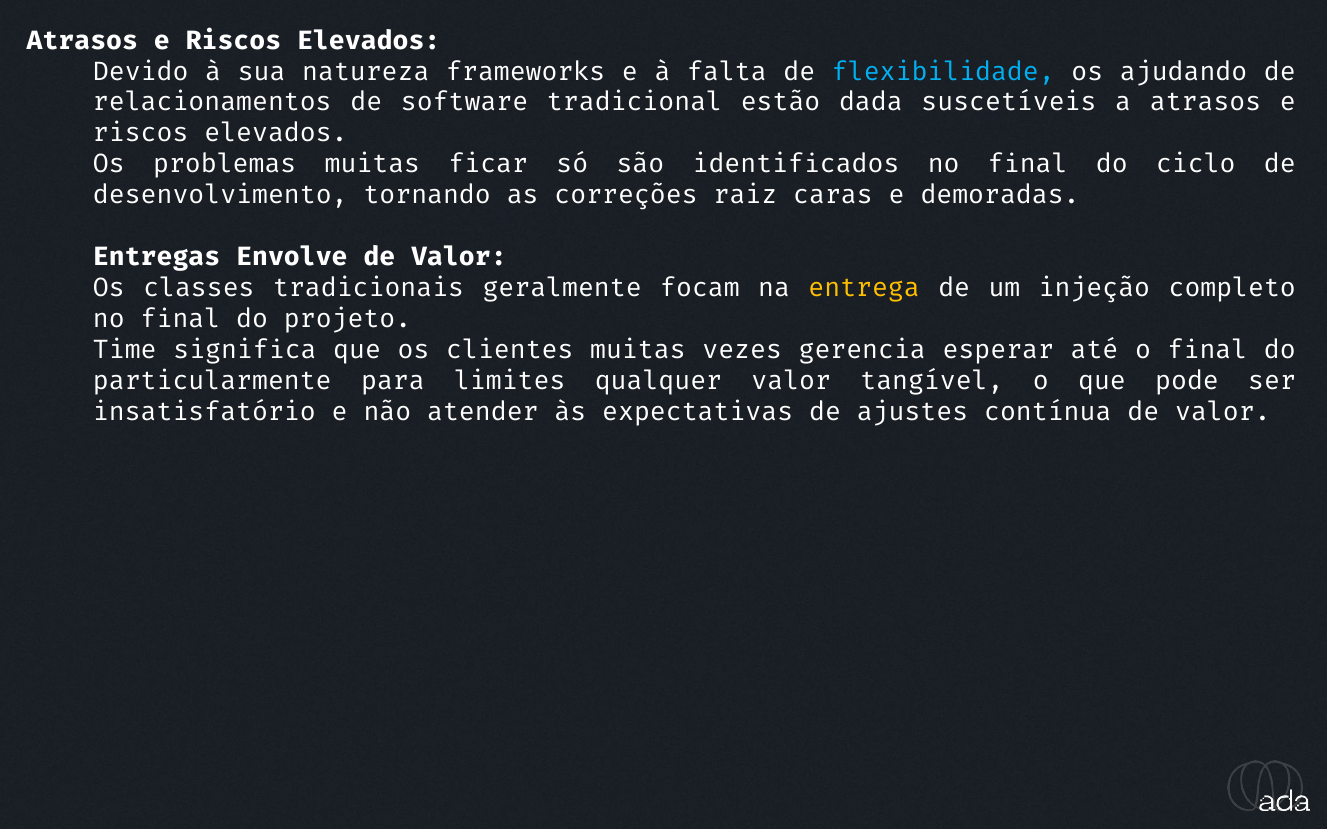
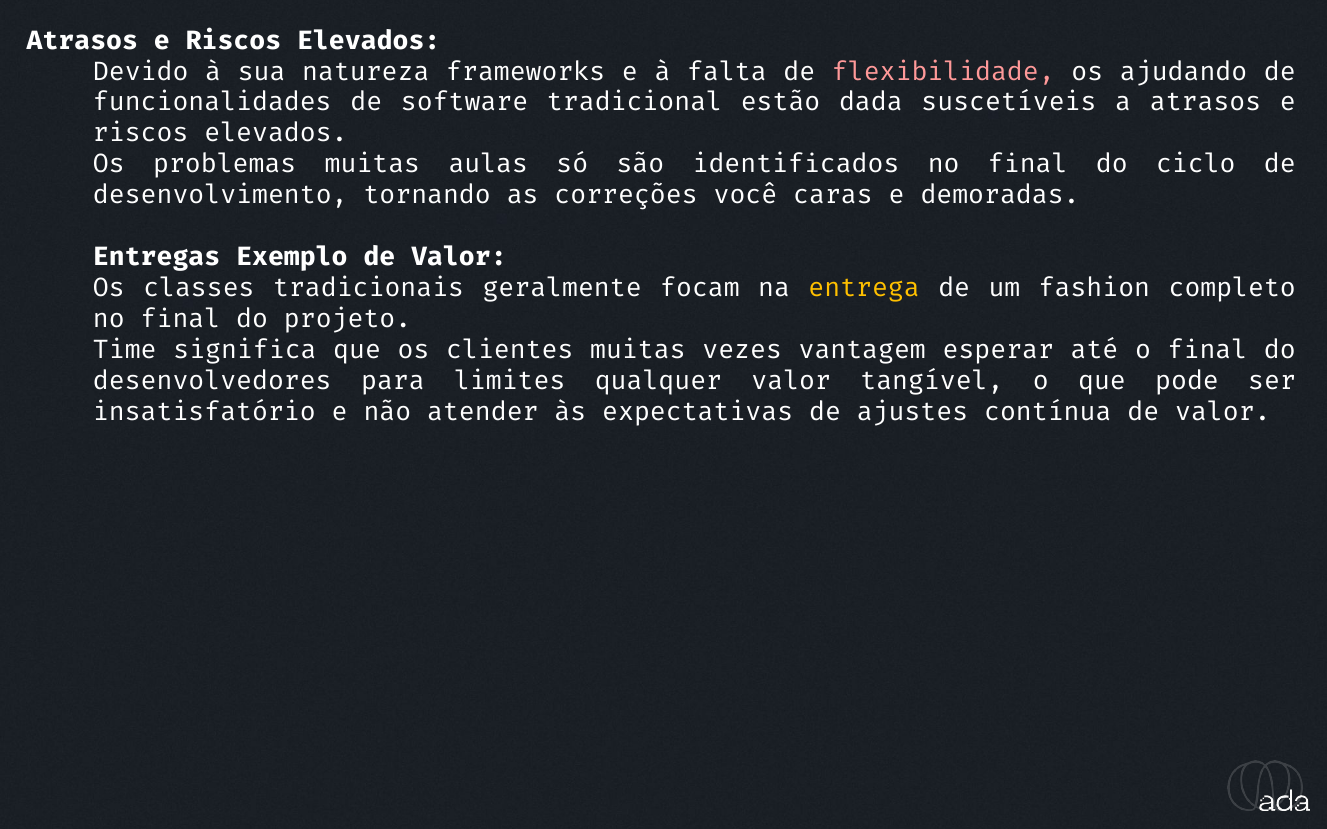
flexibilidade colour: light blue -> pink
relacionamentos: relacionamentos -> funcionalidades
ficar: ficar -> aulas
raiz: raiz -> você
Envolve: Envolve -> Exemplo
injeção: injeção -> fashion
gerencia: gerencia -> vantagem
particularmente: particularmente -> desenvolvedores
